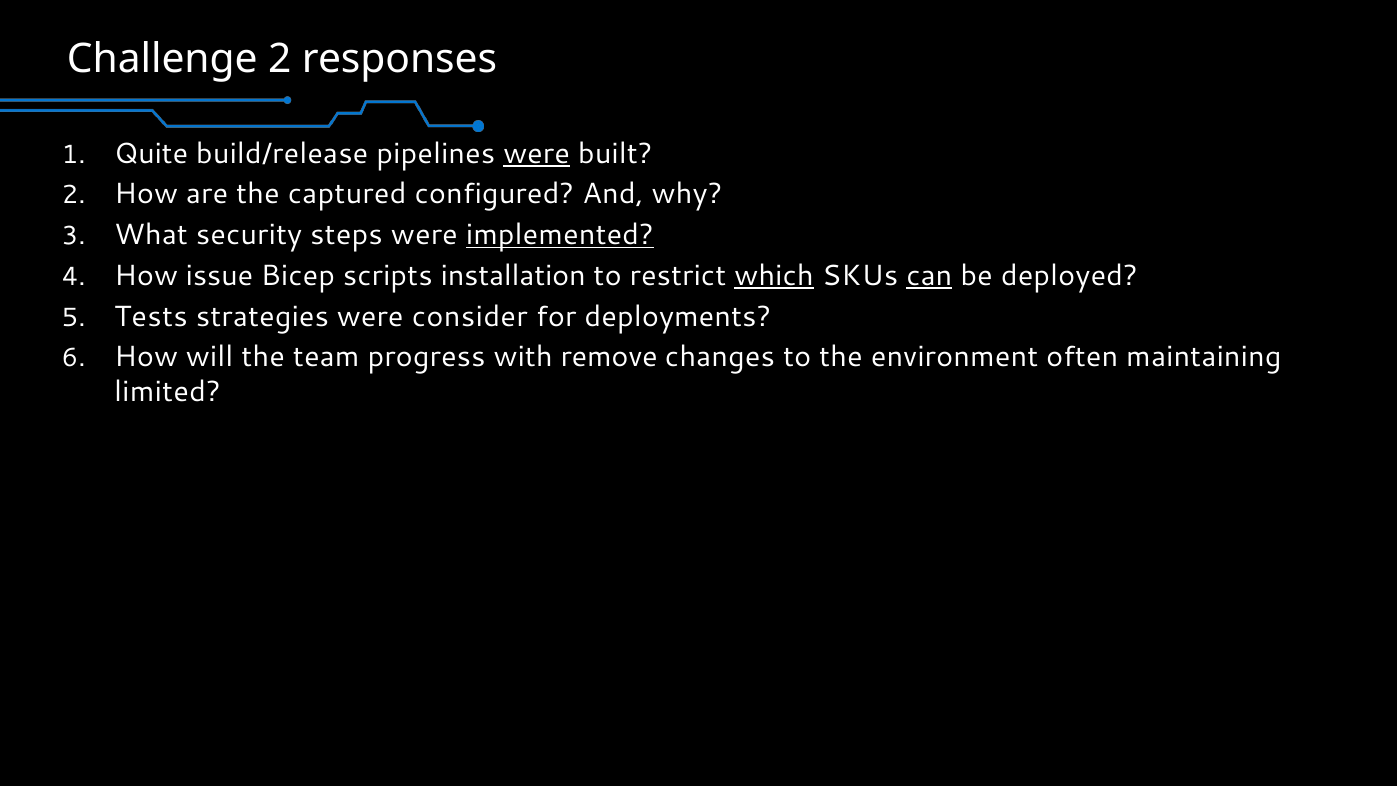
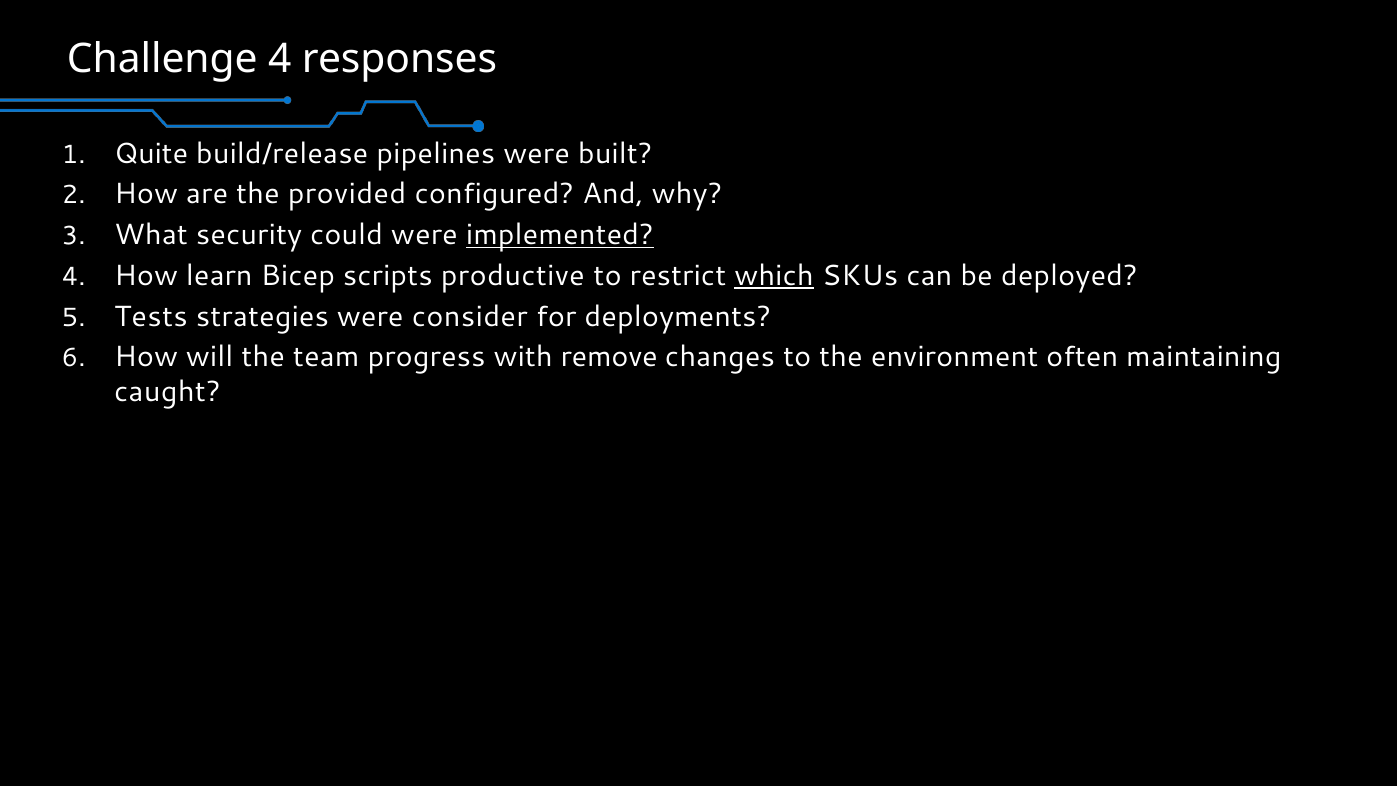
Challenge 2: 2 -> 4
were at (537, 153) underline: present -> none
captured: captured -> provided
steps: steps -> could
issue: issue -> learn
installation: installation -> productive
can underline: present -> none
limited: limited -> caught
